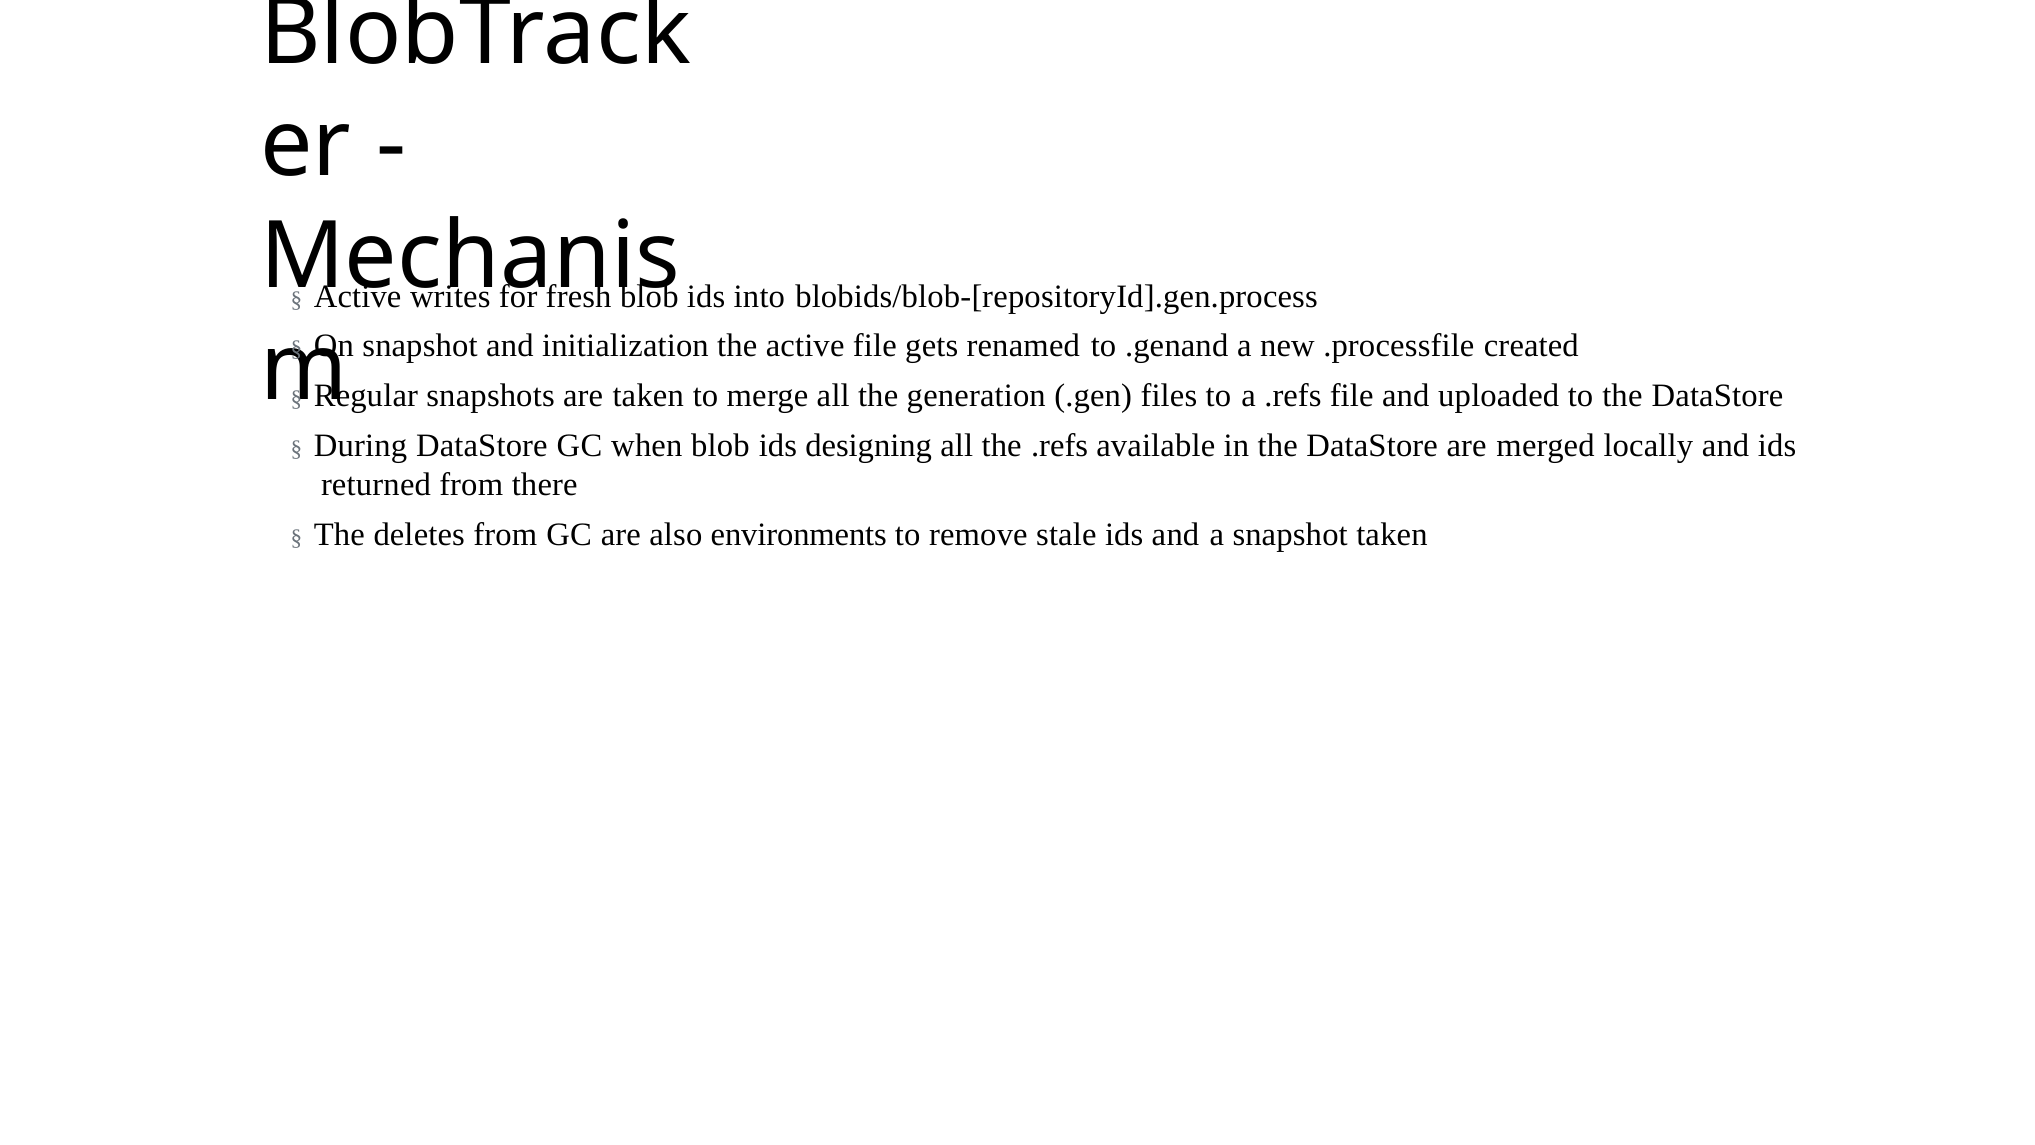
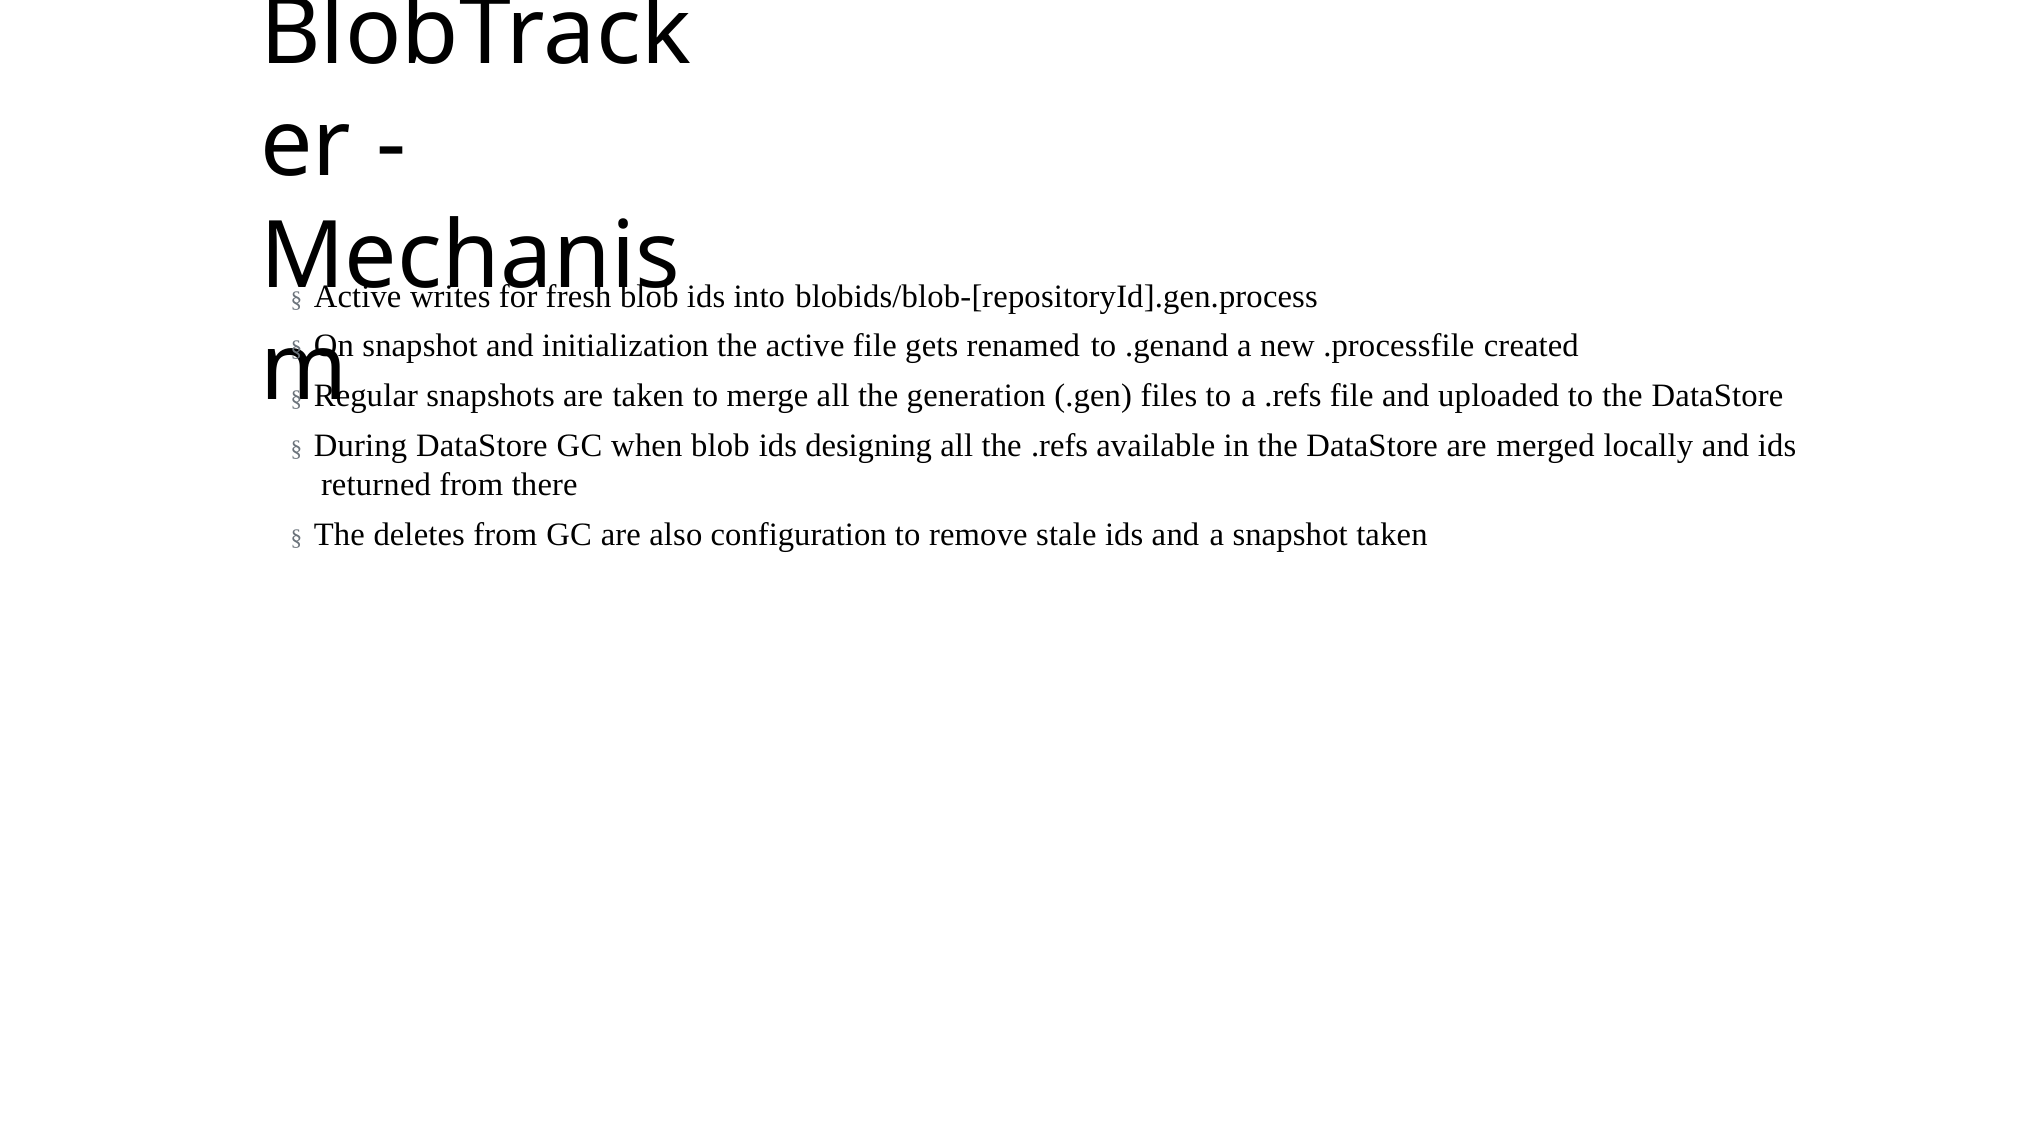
environments: environments -> configuration
